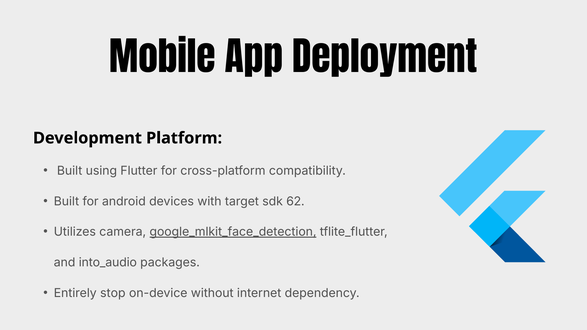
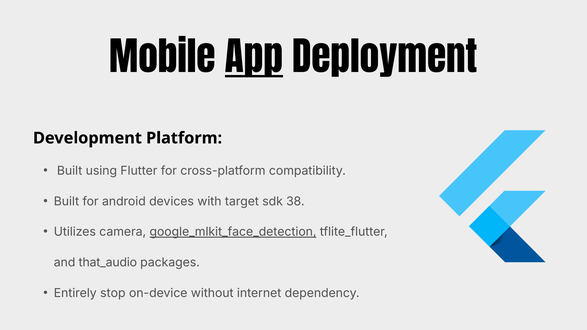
App underline: none -> present
62: 62 -> 38
into_audio: into_audio -> that_audio
